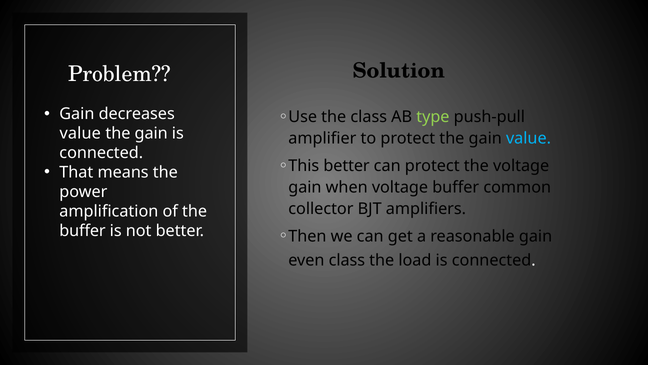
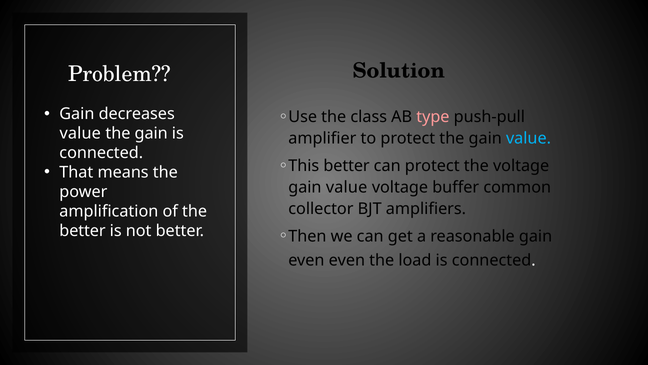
type colour: light green -> pink
when at (347, 187): when -> value
buffer at (83, 231): buffer -> better
even class: class -> even
